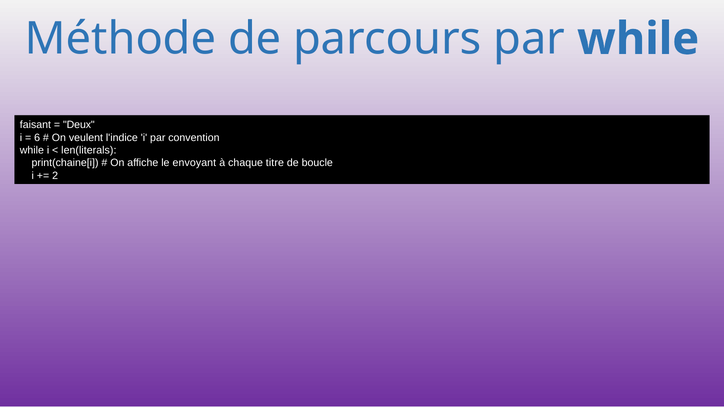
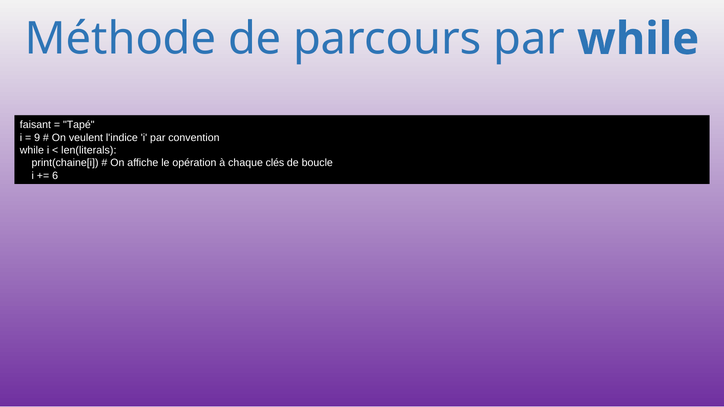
Deux: Deux -> Tapé
6: 6 -> 9
envoyant: envoyant -> opération
titre: titre -> clés
2: 2 -> 6
